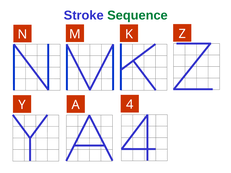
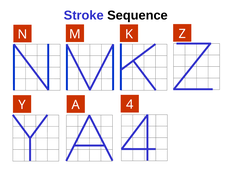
Sequence colour: green -> black
